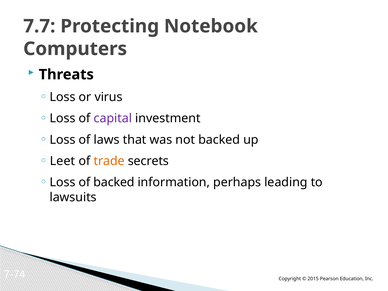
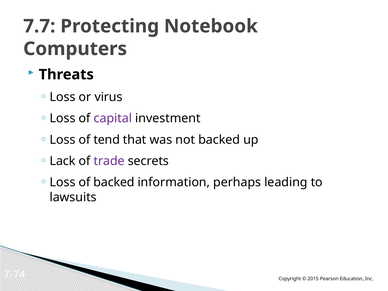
laws: laws -> tend
Leet: Leet -> Lack
trade colour: orange -> purple
